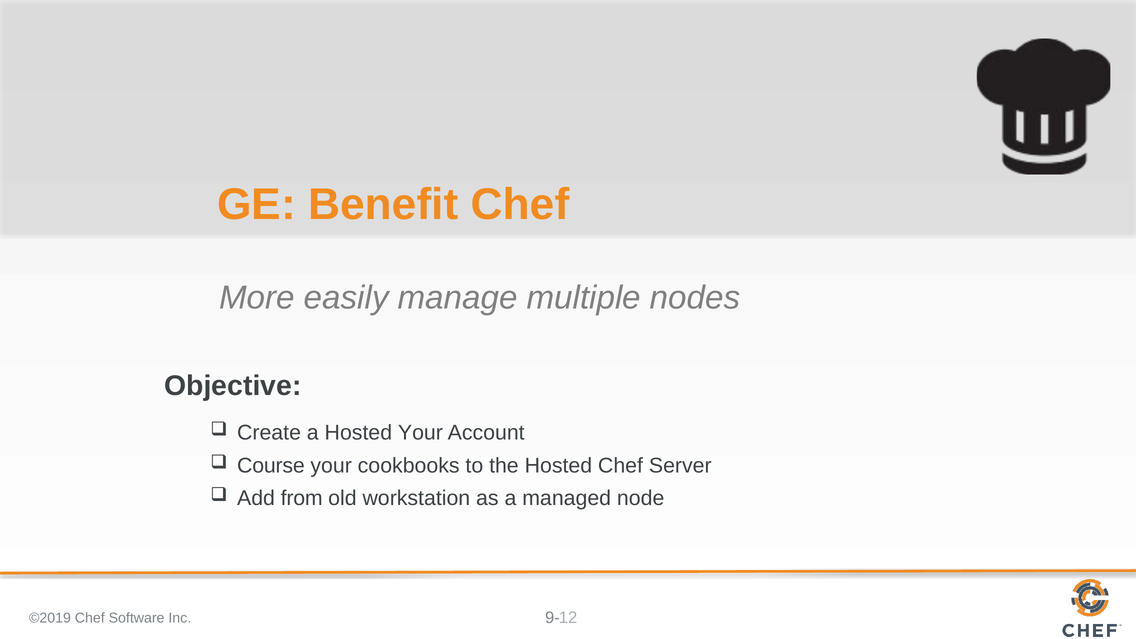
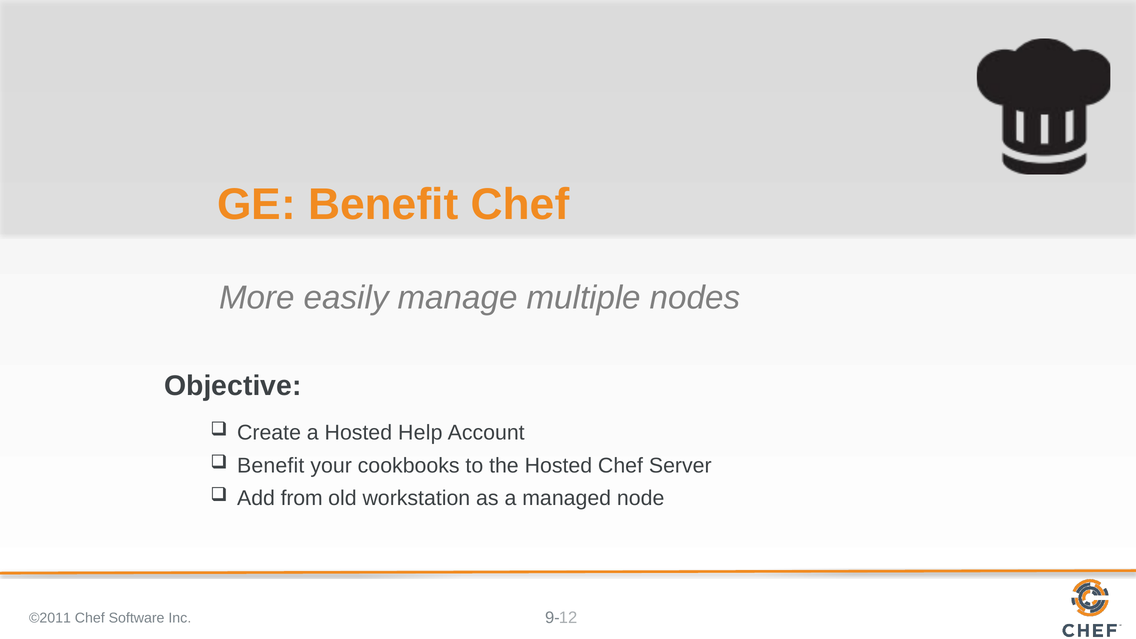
Hosted Your: Your -> Help
Course at (271, 465): Course -> Benefit
©2019: ©2019 -> ©2011
